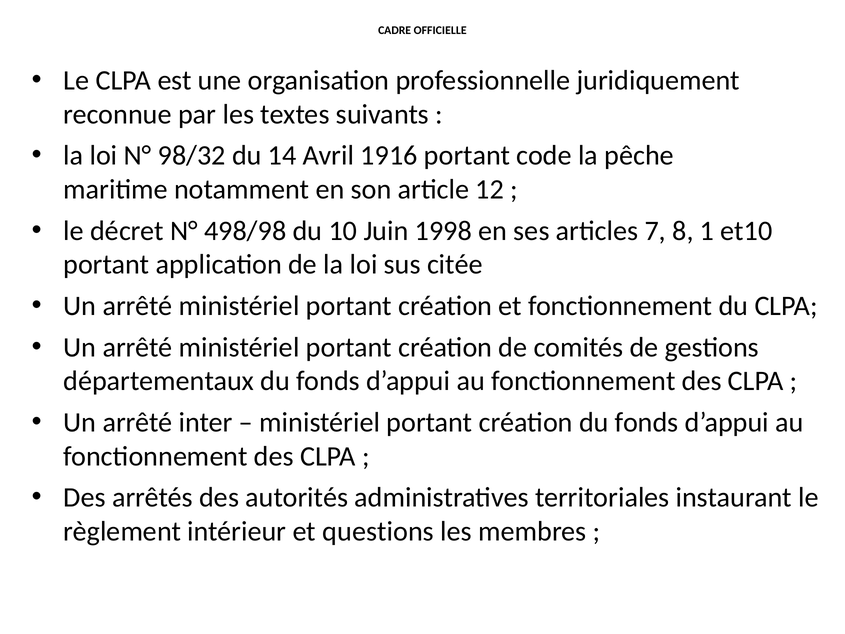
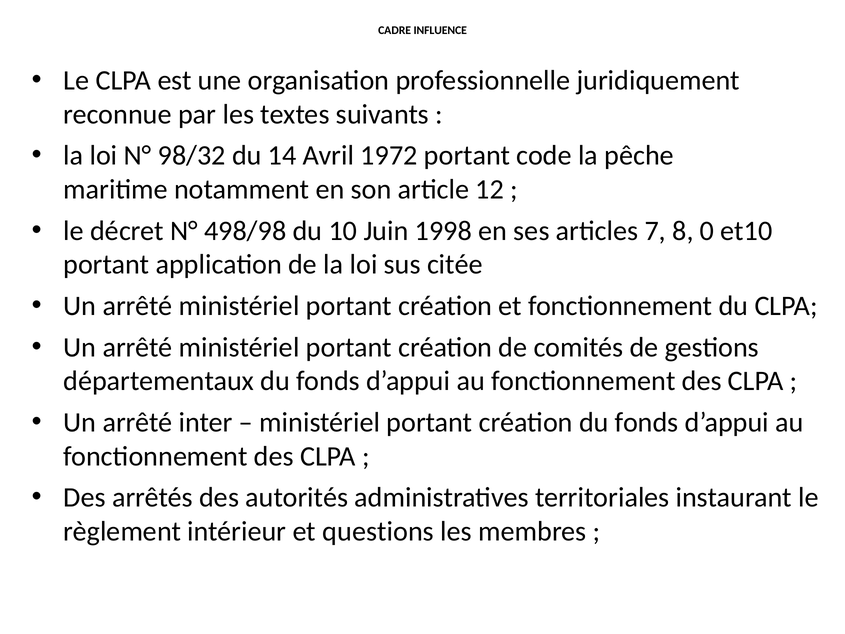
OFFICIELLE: OFFICIELLE -> INFLUENCE
1916: 1916 -> 1972
1: 1 -> 0
